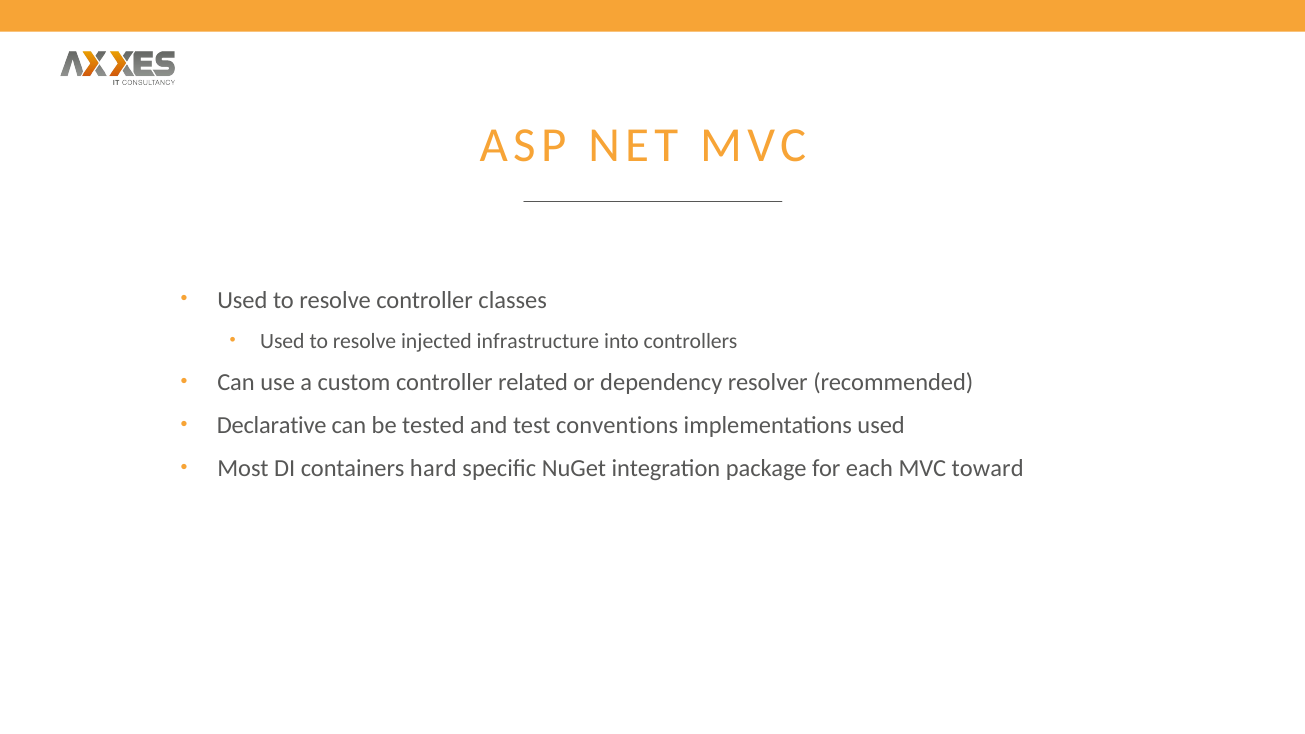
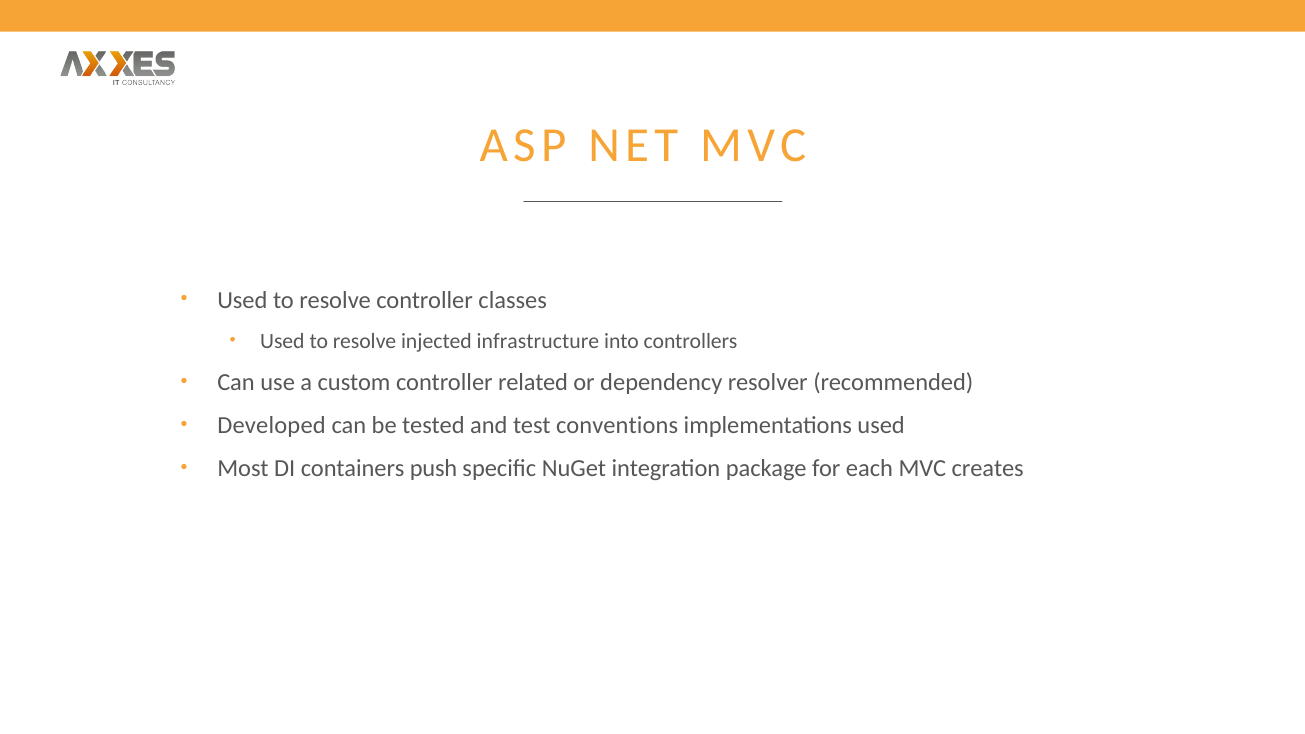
Declarative: Declarative -> Developed
hard: hard -> push
toward: toward -> creates
